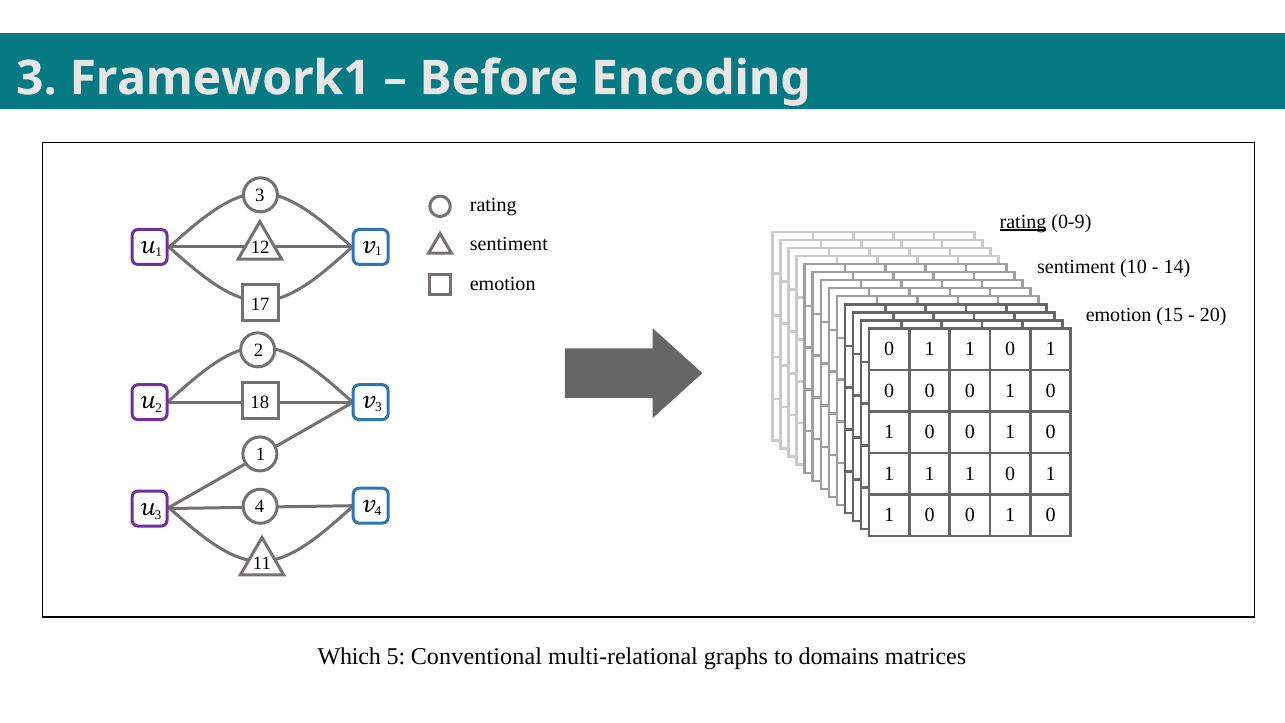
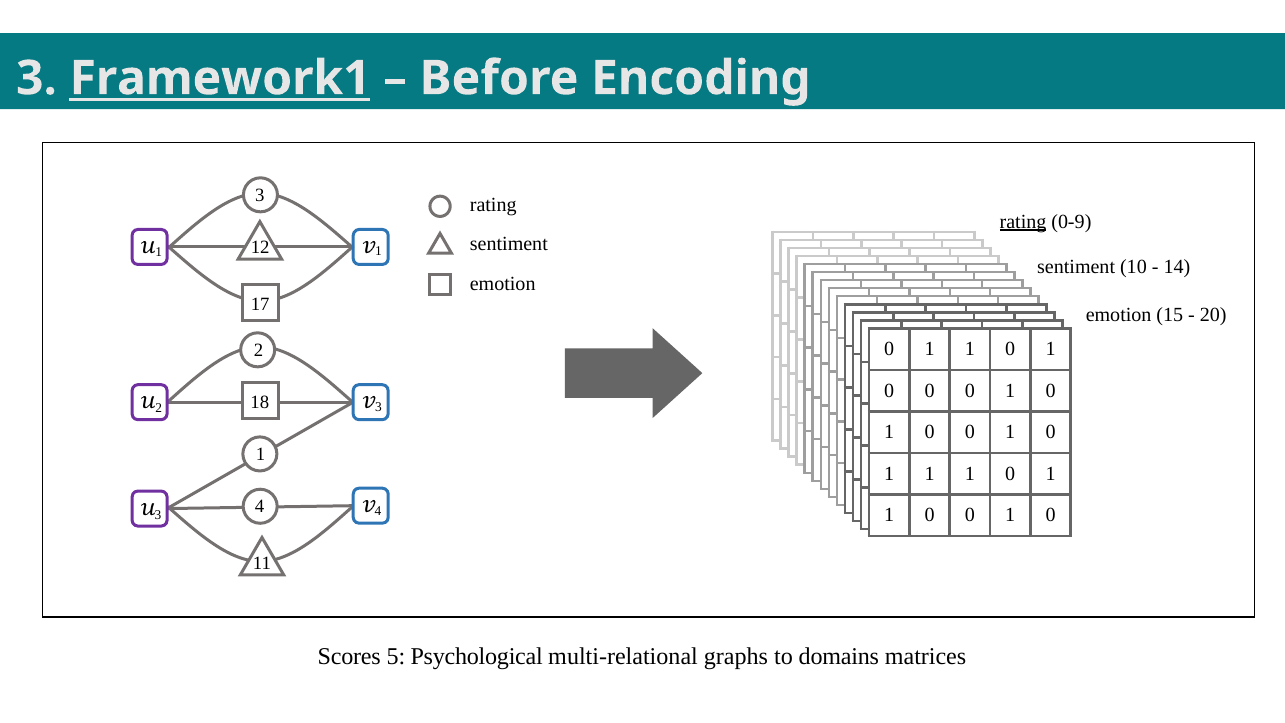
Framework1 underline: none -> present
Which: Which -> Scores
Conventional: Conventional -> Psychological
